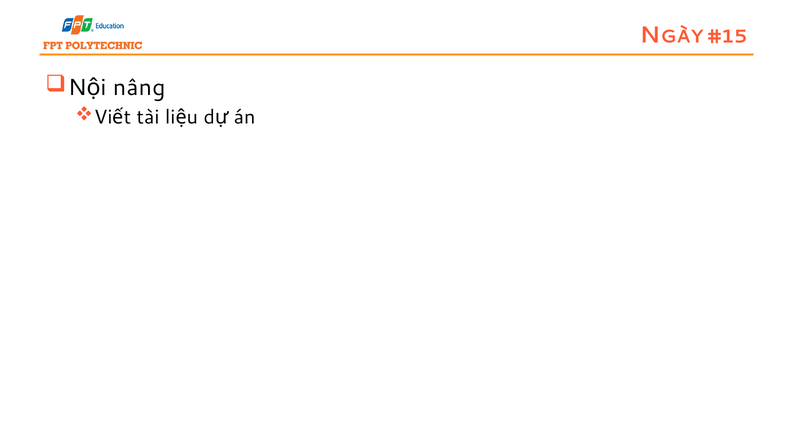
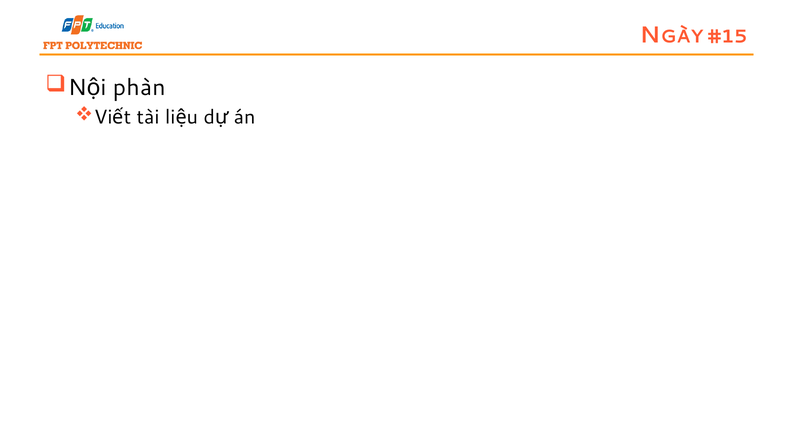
nâng: nâng -> phàn
